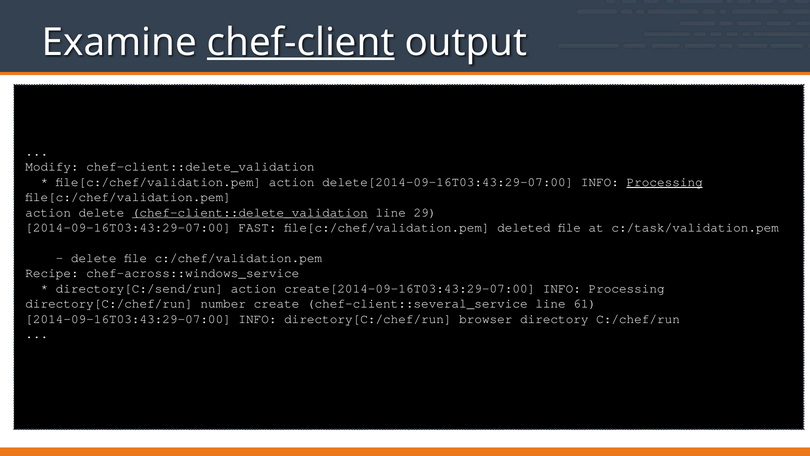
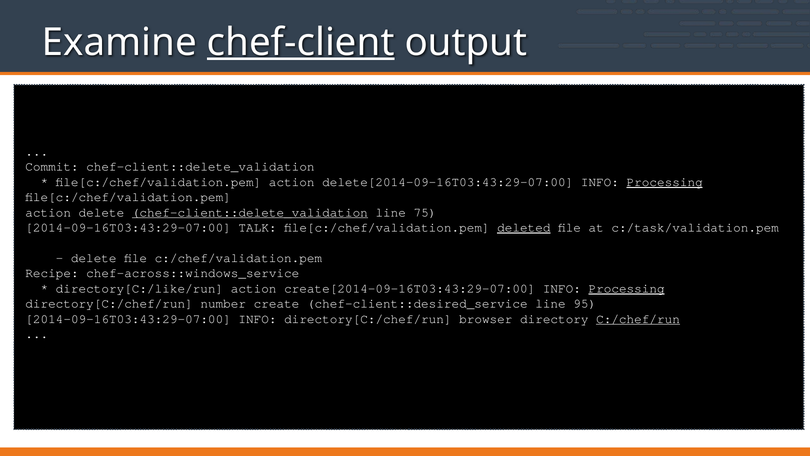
Modify: Modify -> Commit
29: 29 -> 75
FAST: FAST -> TALK
deleted underline: none -> present
directory[C:/send/run: directory[C:/send/run -> directory[C:/like/run
Processing at (627, 288) underline: none -> present
chef-client::several_service: chef-client::several_service -> chef-client::desired_service
61: 61 -> 95
C:/chef/run underline: none -> present
